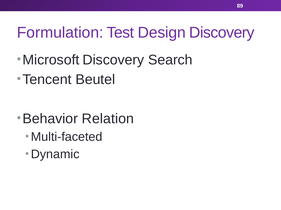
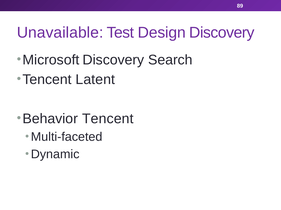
Formulation: Formulation -> Unavailable
Beutel: Beutel -> Latent
Behavior Relation: Relation -> Tencent
